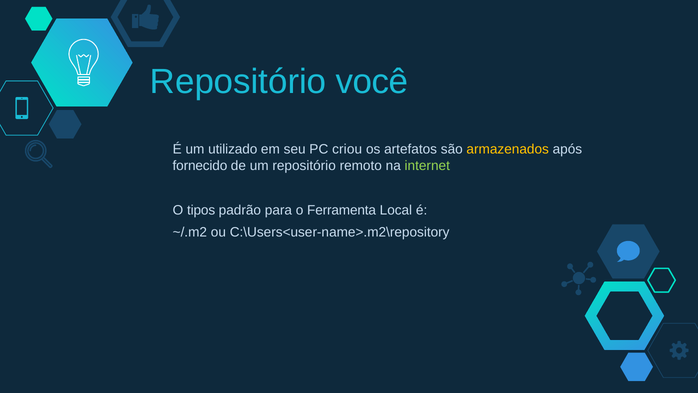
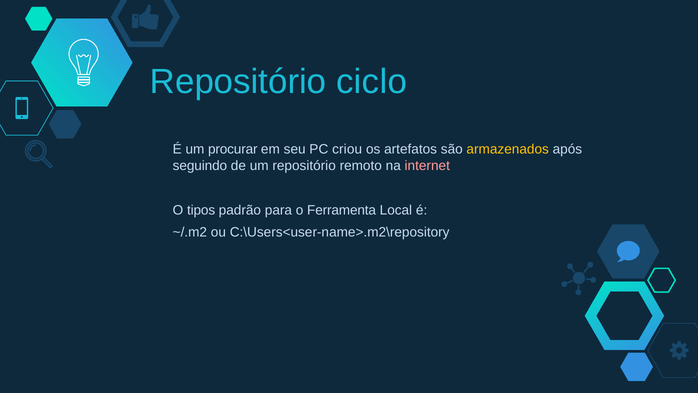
você: você -> ciclo
utilizado: utilizado -> procurar
fornecido: fornecido -> seguindo
internet colour: light green -> pink
